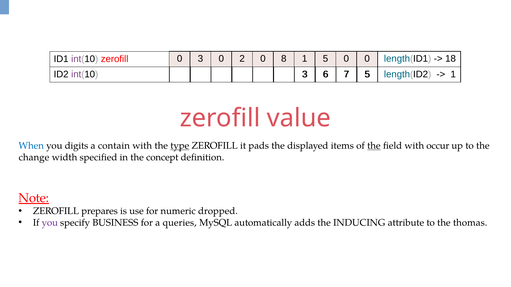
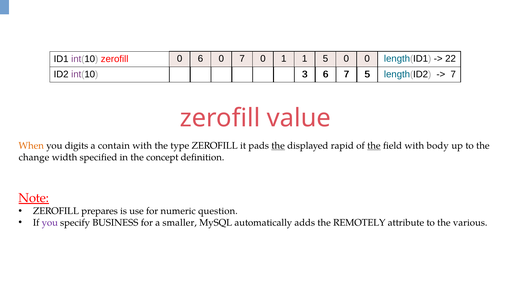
0 3: 3 -> 6
0 2: 2 -> 7
0 8: 8 -> 1
18: 18 -> 22
1 at (453, 74): 1 -> 7
When colour: blue -> orange
type underline: present -> none
the at (278, 146) underline: none -> present
items: items -> rapid
occur: occur -> body
dropped: dropped -> question
queries: queries -> smaller
INDUCING: INDUCING -> REMOTELY
thomas: thomas -> various
